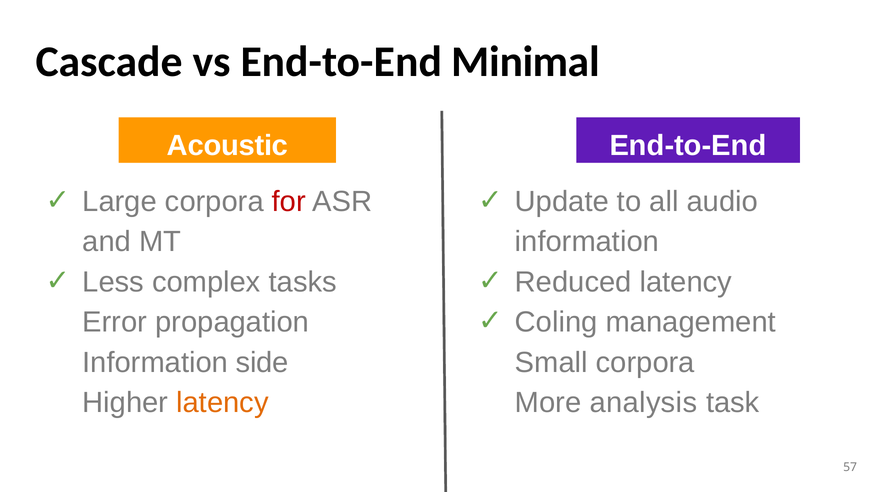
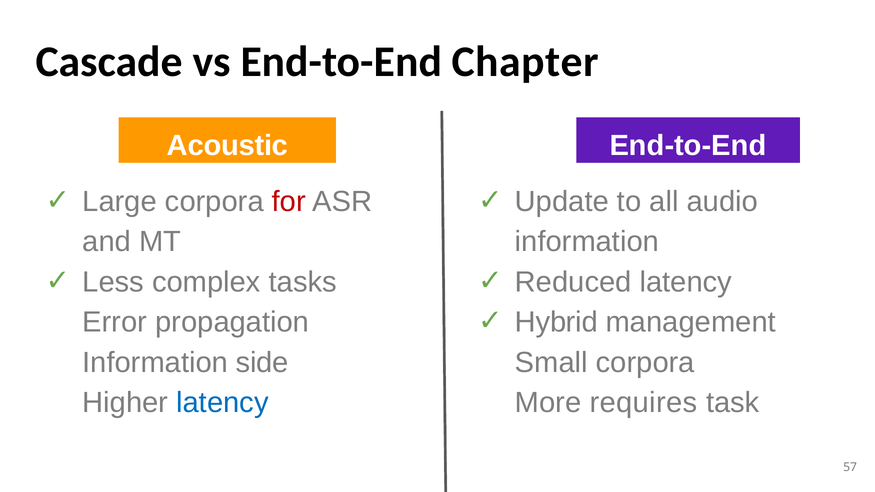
Minimal: Minimal -> Chapter
Coling: Coling -> Hybrid
latency at (222, 403) colour: orange -> blue
analysis: analysis -> requires
